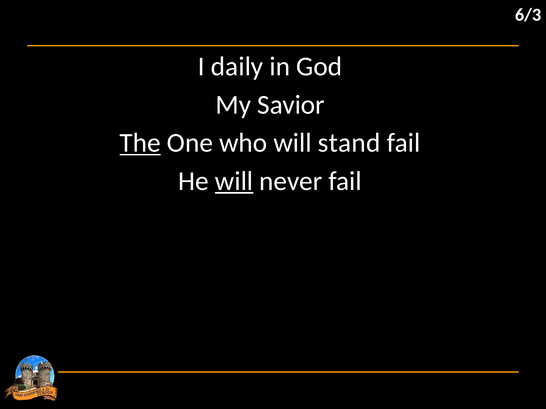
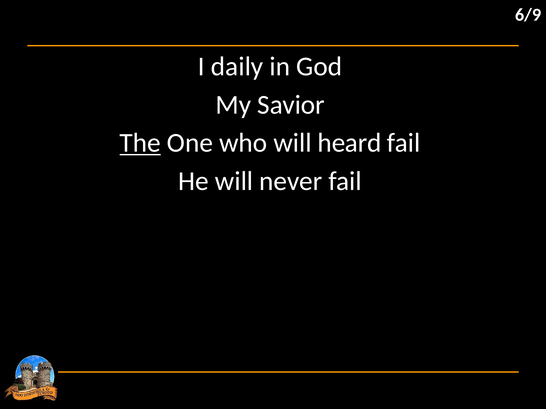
6/3: 6/3 -> 6/9
stand: stand -> heard
will at (234, 181) underline: present -> none
